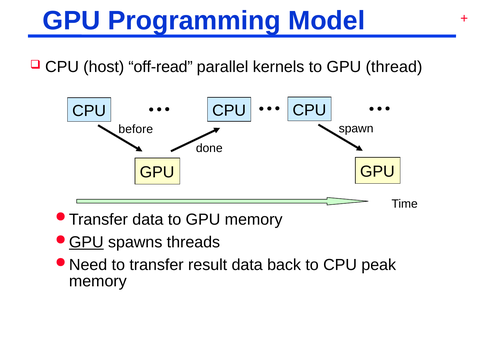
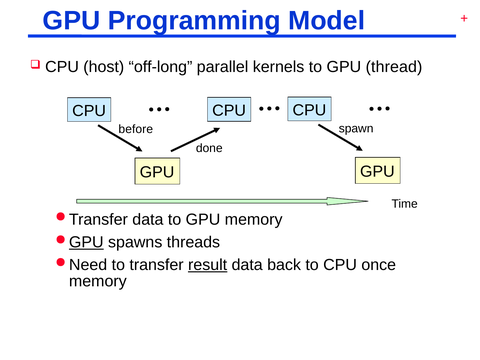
off-read: off-read -> off-long
result underline: none -> present
peak: peak -> once
